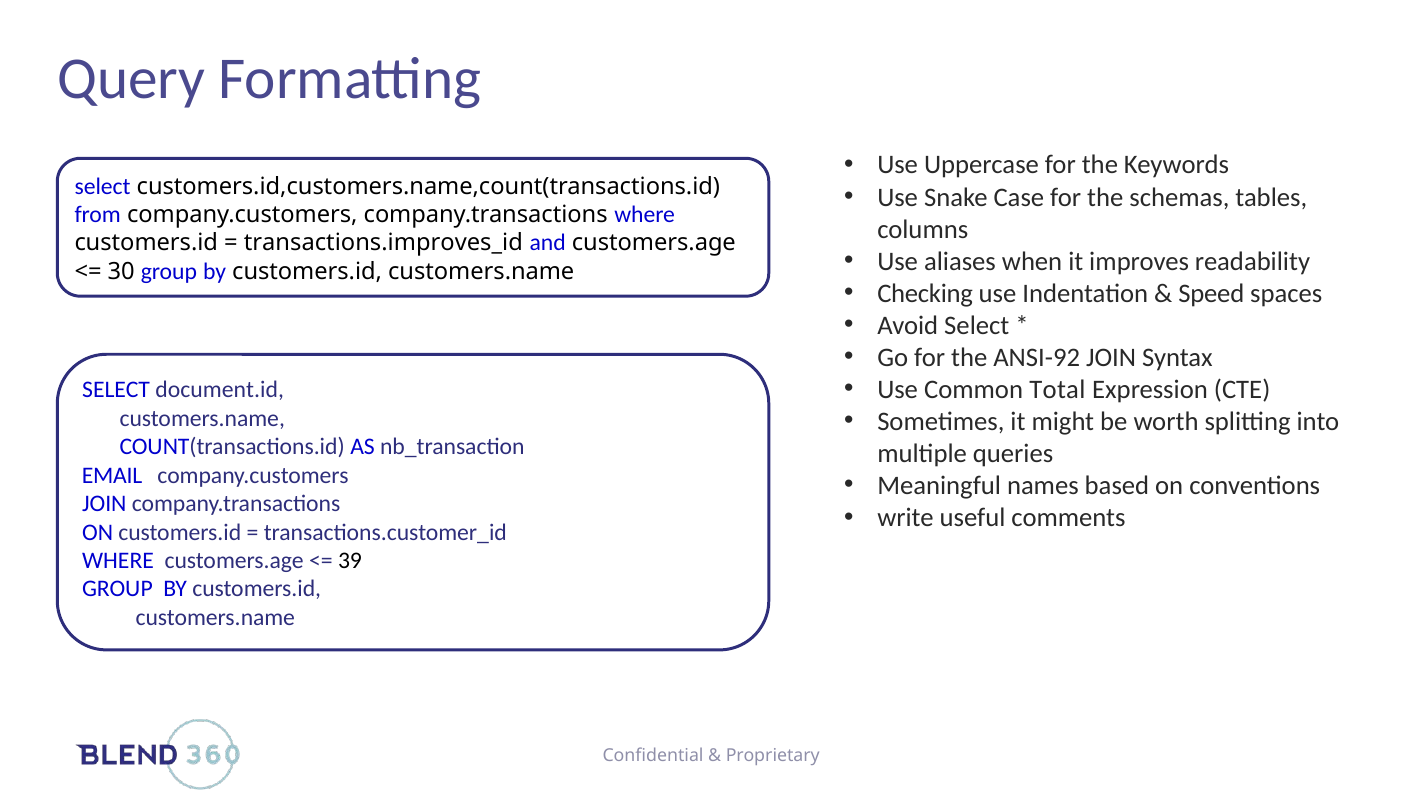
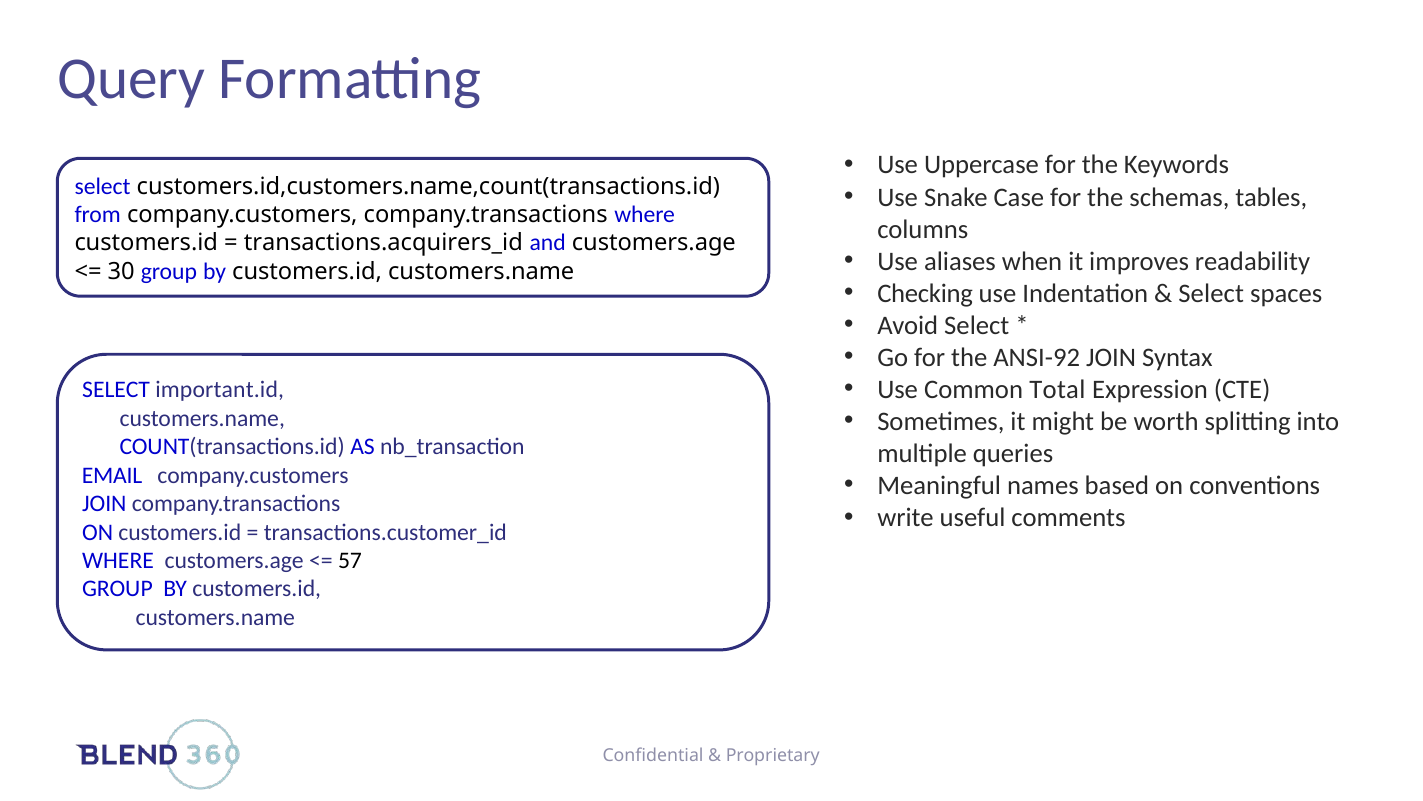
transactions.improves_id: transactions.improves_id -> transactions.acquirers_id
Speed at (1211, 293): Speed -> Select
document.id: document.id -> important.id
39: 39 -> 57
